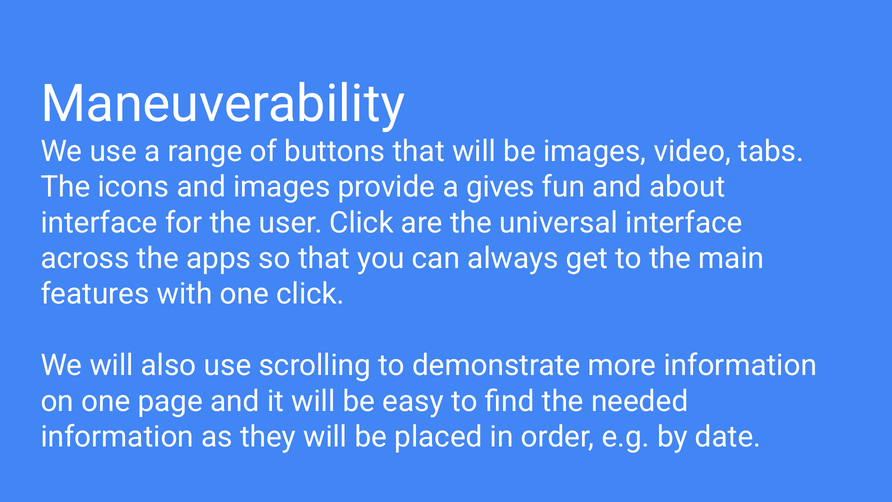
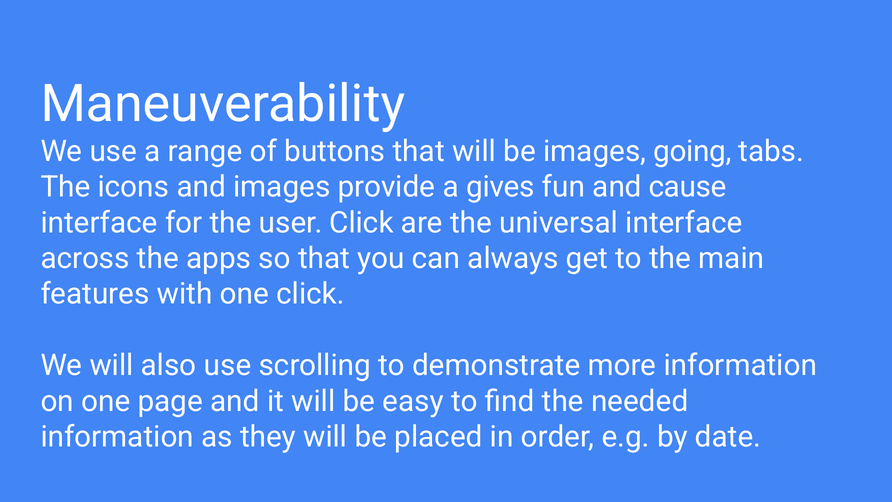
video: video -> going
about: about -> cause
